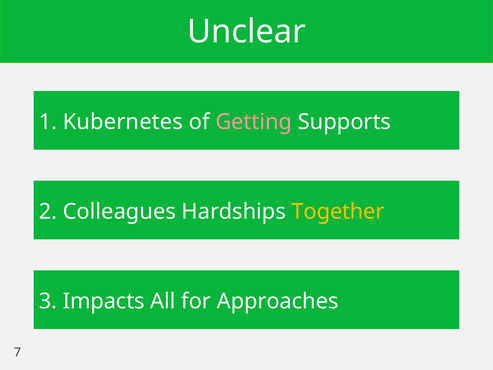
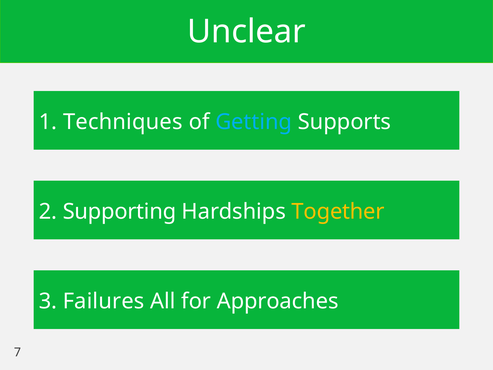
Kubernetes: Kubernetes -> Techniques
Getting colour: pink -> light blue
Colleagues: Colleagues -> Supporting
Impacts: Impacts -> Failures
